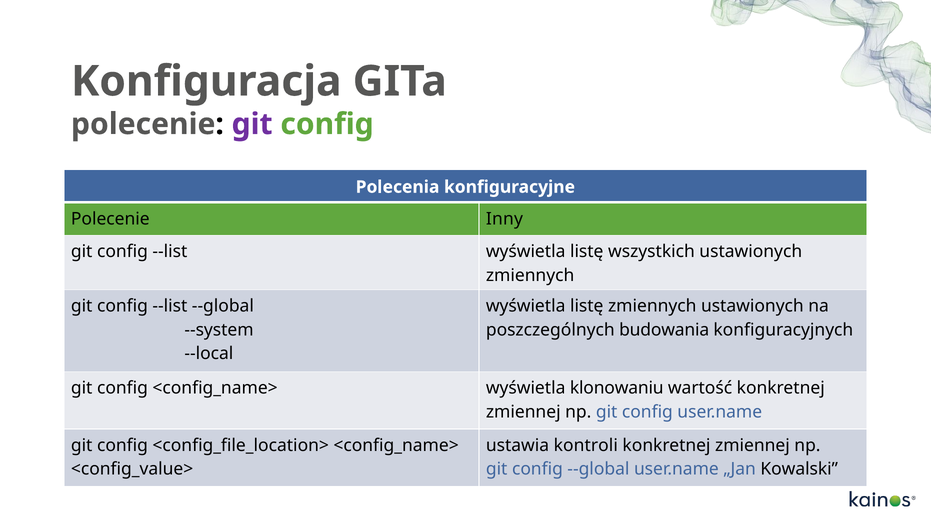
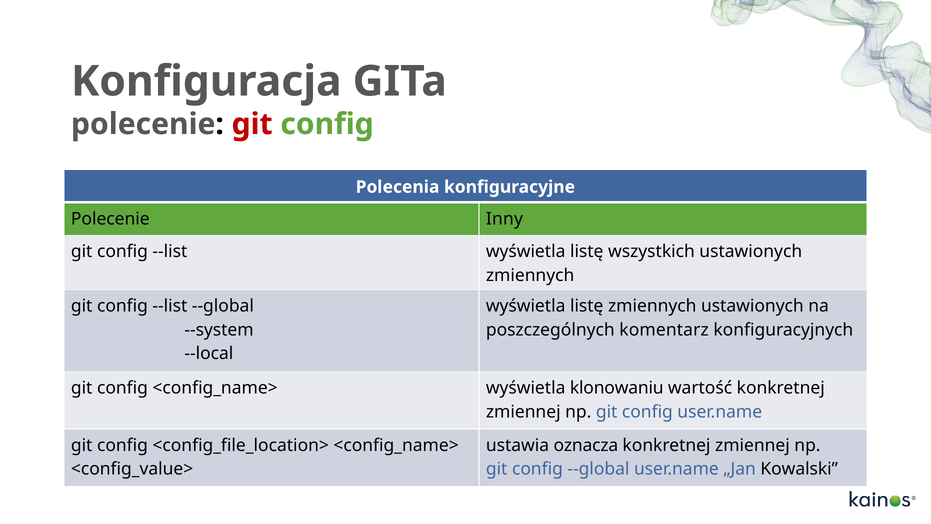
git at (252, 124) colour: purple -> red
budowania: budowania -> komentarz
kontroli: kontroli -> oznacza
